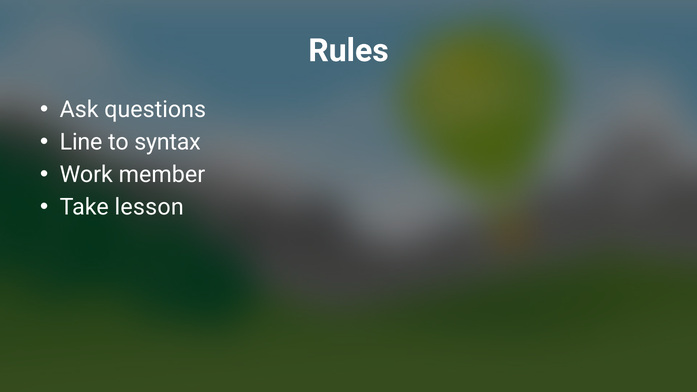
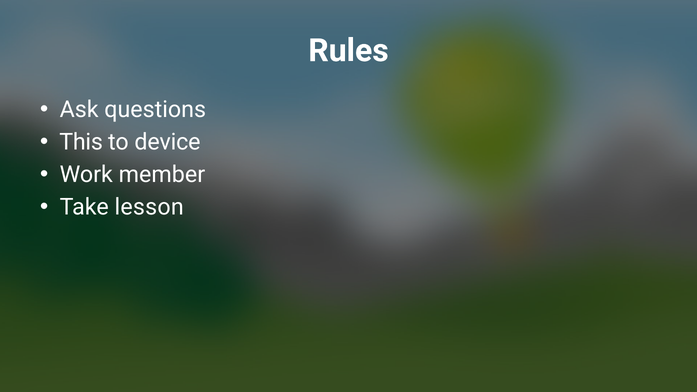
Line: Line -> This
syntax: syntax -> device
